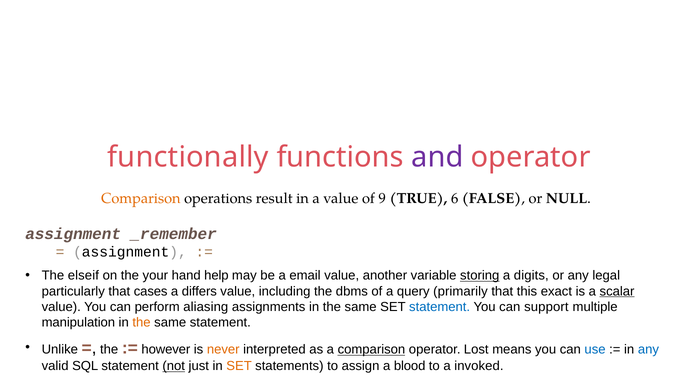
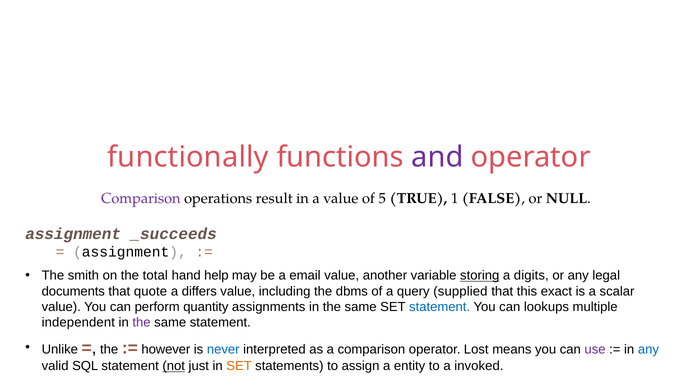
Comparison at (141, 199) colour: orange -> purple
9: 9 -> 5
6: 6 -> 1
_remember: _remember -> _succeeds
elseif: elseif -> smith
your: your -> total
particularly: particularly -> documents
cases: cases -> quote
primarily: primarily -> supplied
scalar underline: present -> none
aliasing: aliasing -> quantity
support: support -> lookups
manipulation: manipulation -> independent
the at (142, 323) colour: orange -> purple
never colour: orange -> blue
comparison at (371, 350) underline: present -> none
use colour: blue -> purple
blood: blood -> entity
